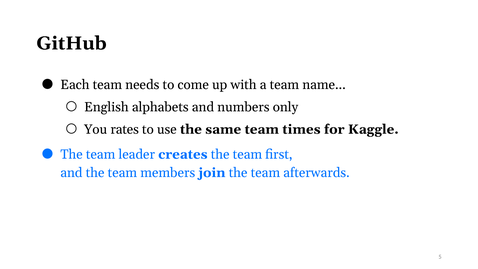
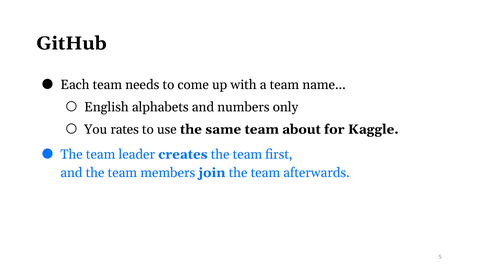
times: times -> about
